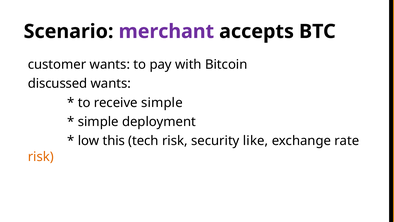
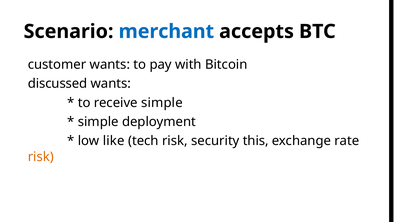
merchant colour: purple -> blue
this: this -> like
like: like -> this
